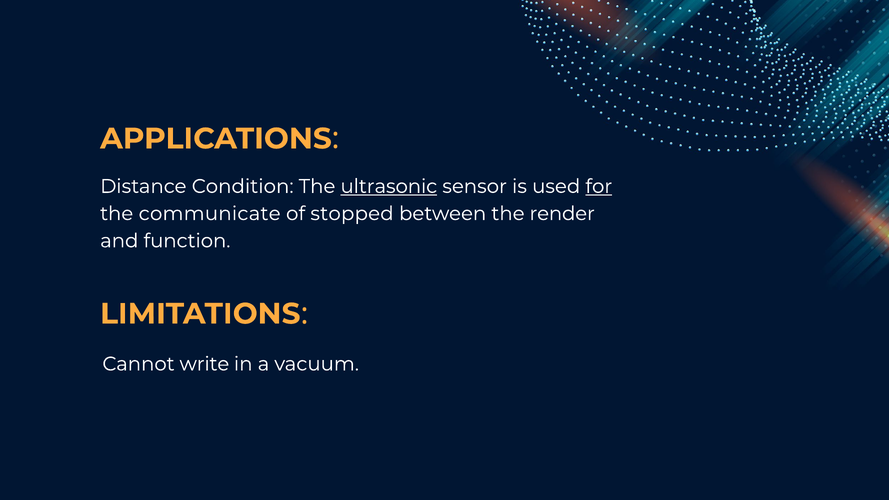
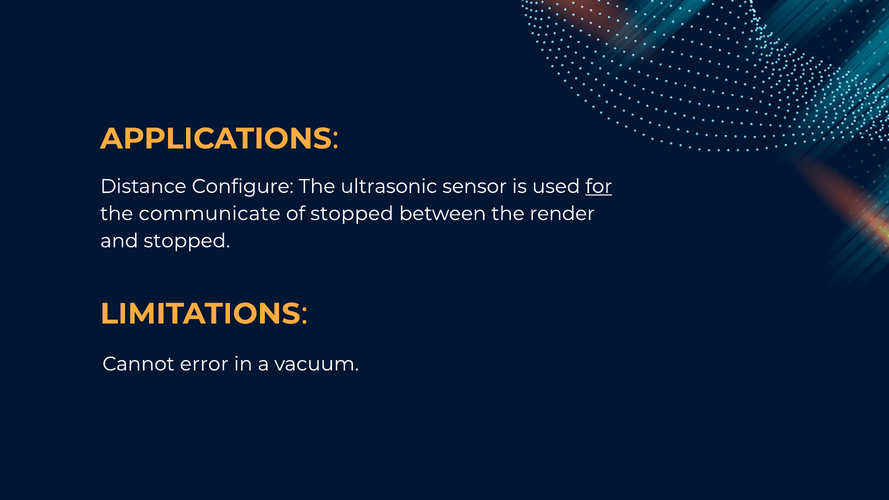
Condition: Condition -> Configure
ultrasonic underline: present -> none
and function: function -> stopped
write: write -> error
